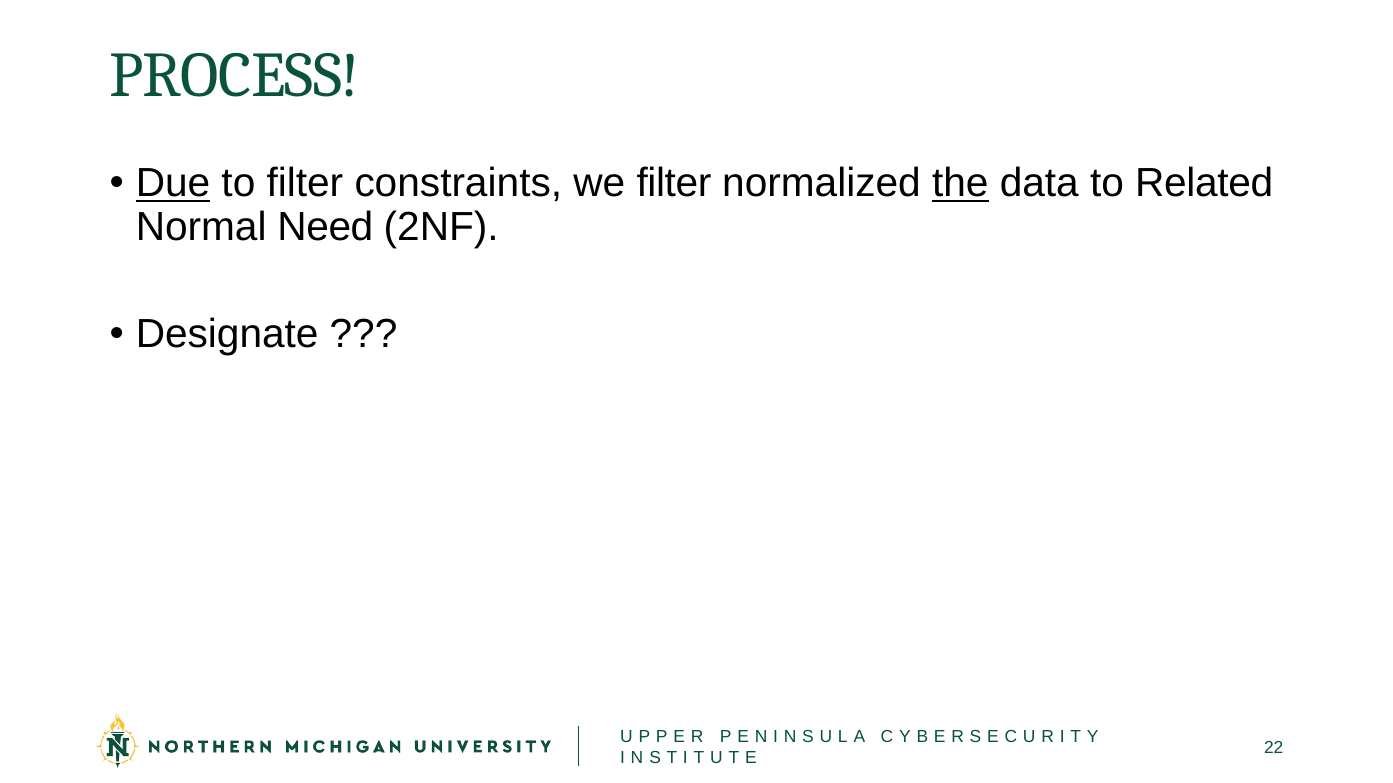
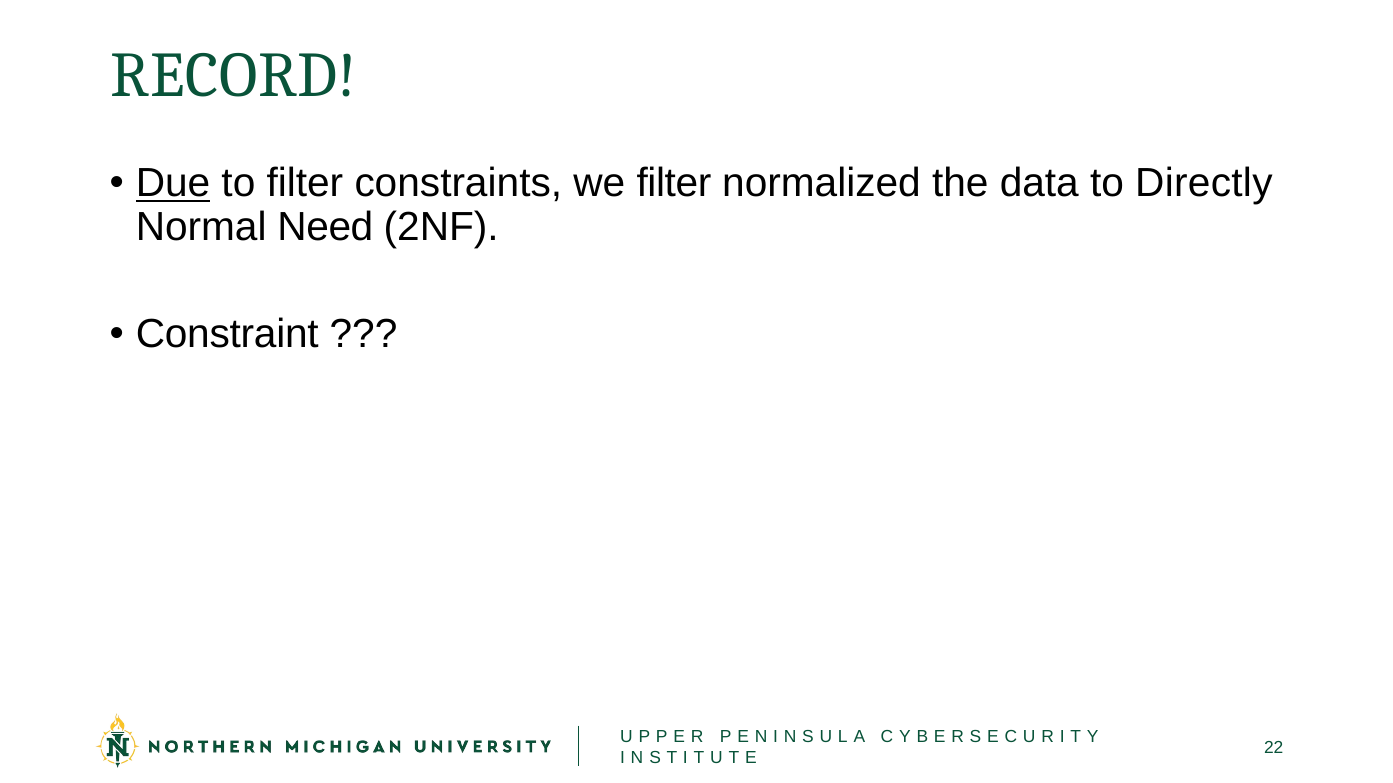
PROCESS: PROCESS -> RECORD
the underline: present -> none
Related: Related -> Directly
Designate: Designate -> Constraint
